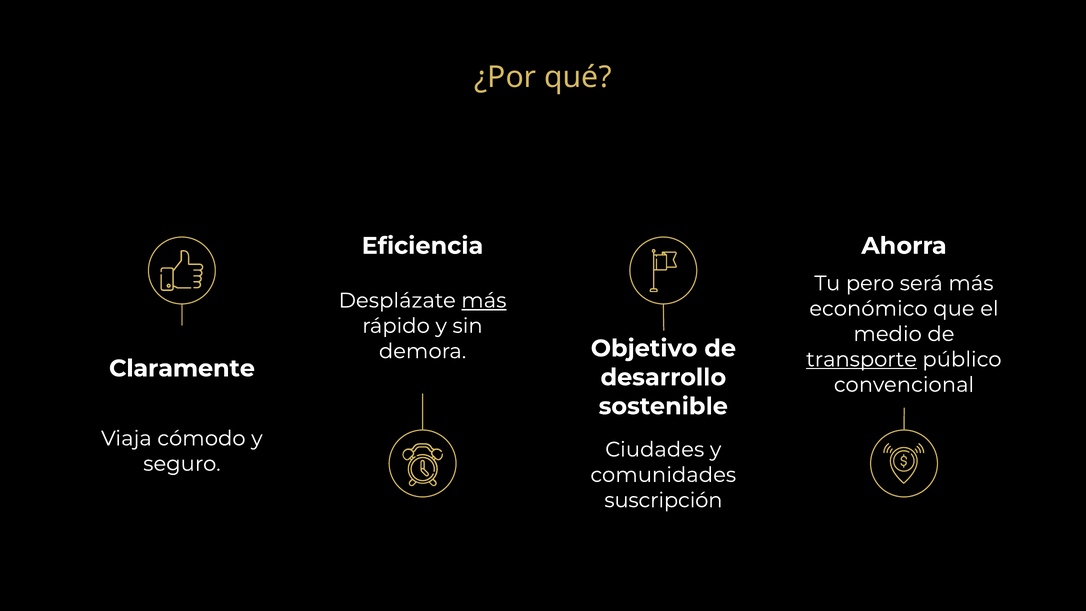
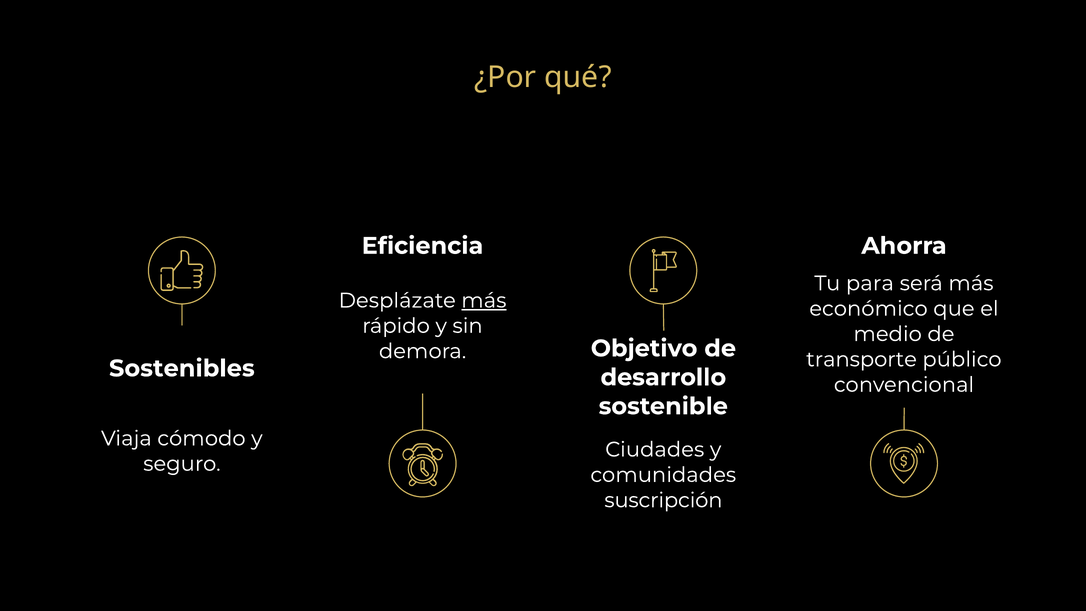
pero: pero -> para
transporte underline: present -> none
Claramente: Claramente -> Sostenibles
